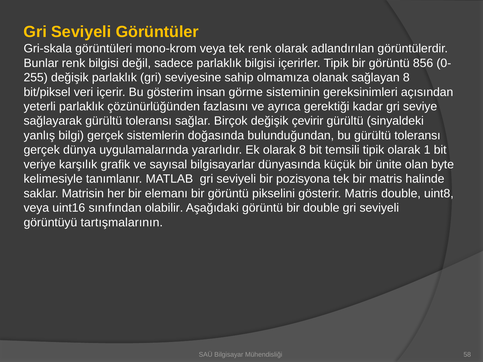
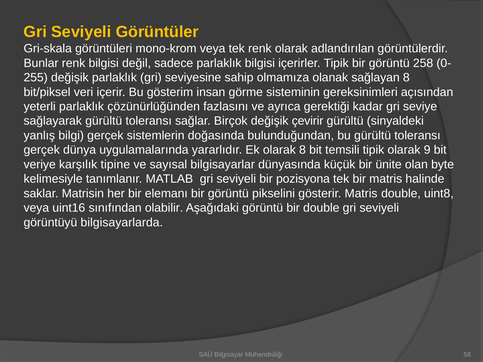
856: 856 -> 258
1: 1 -> 9
grafik: grafik -> tipine
tartışmalarının: tartışmalarının -> bilgisayarlarda
